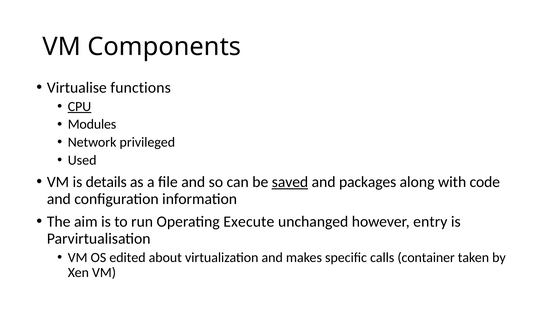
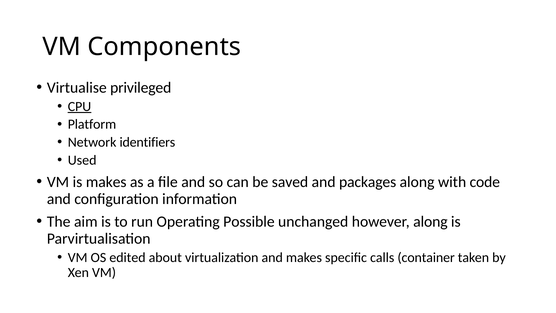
functions: functions -> privileged
Modules: Modules -> Platform
privileged: privileged -> identifiers
is details: details -> makes
saved underline: present -> none
Execute: Execute -> Possible
however entry: entry -> along
